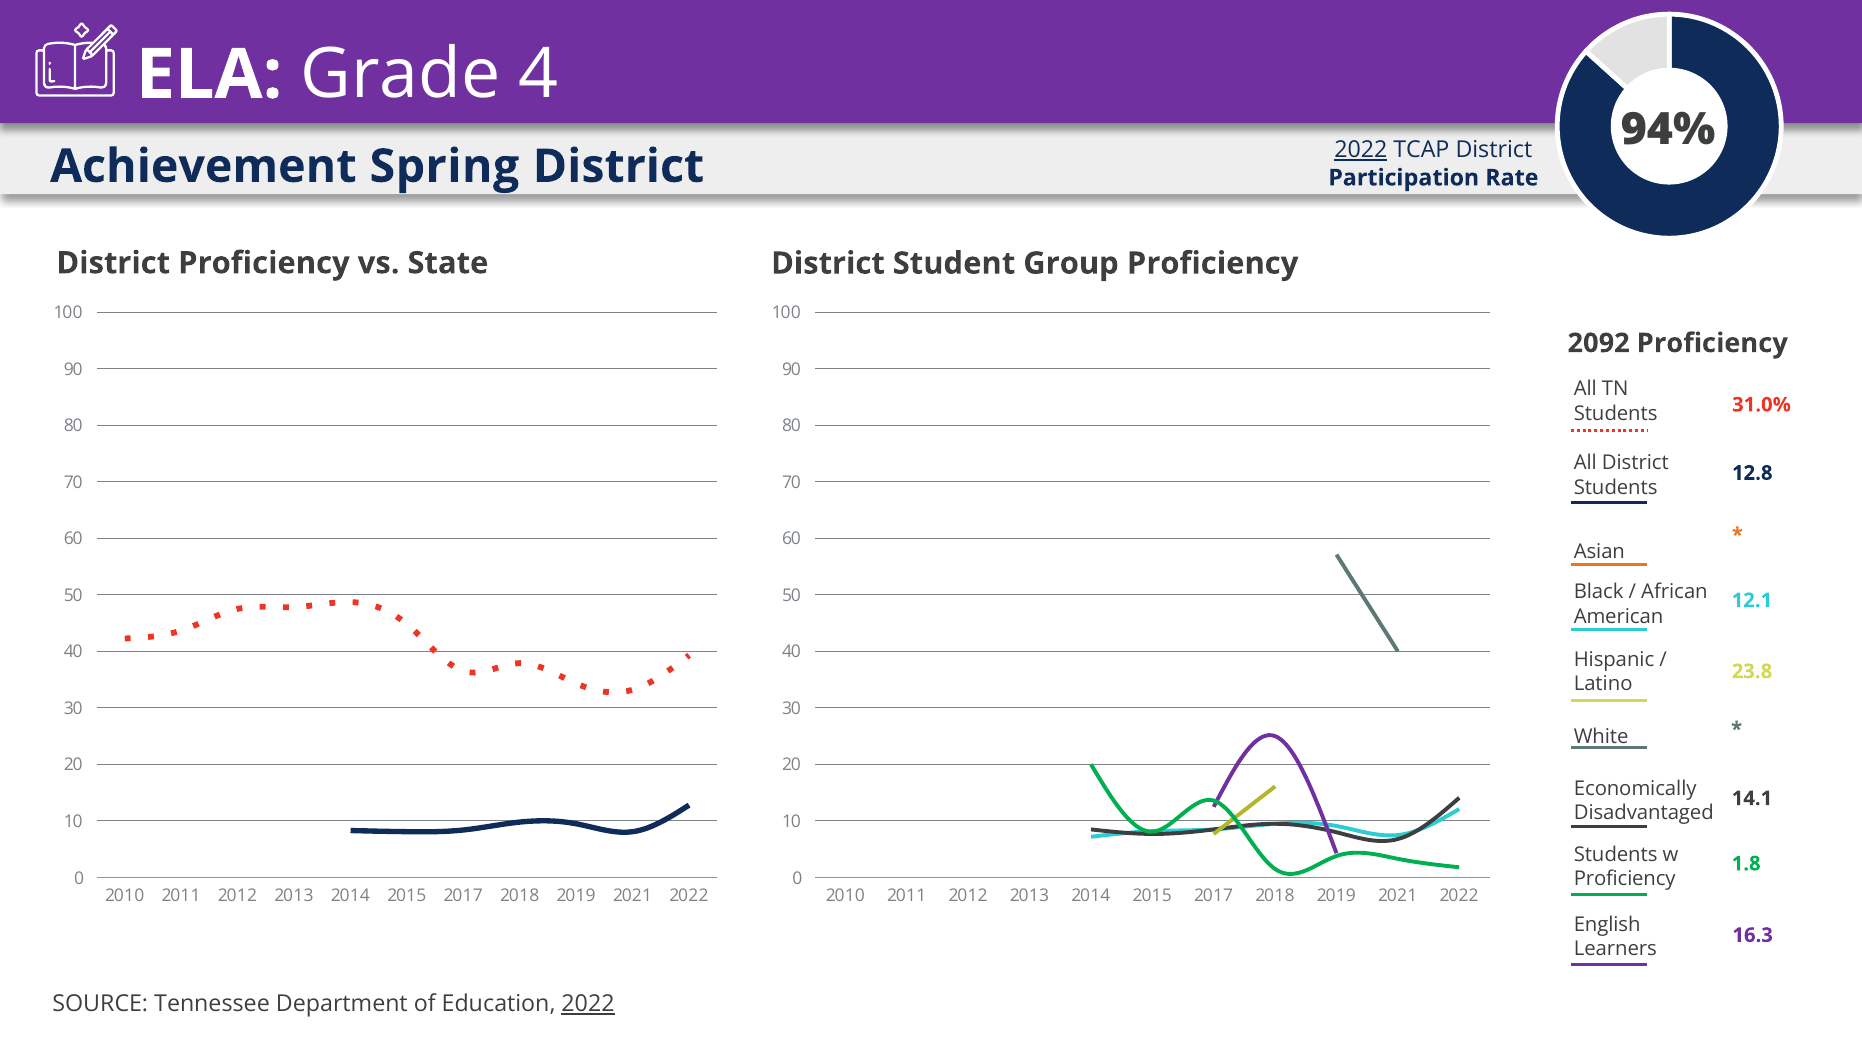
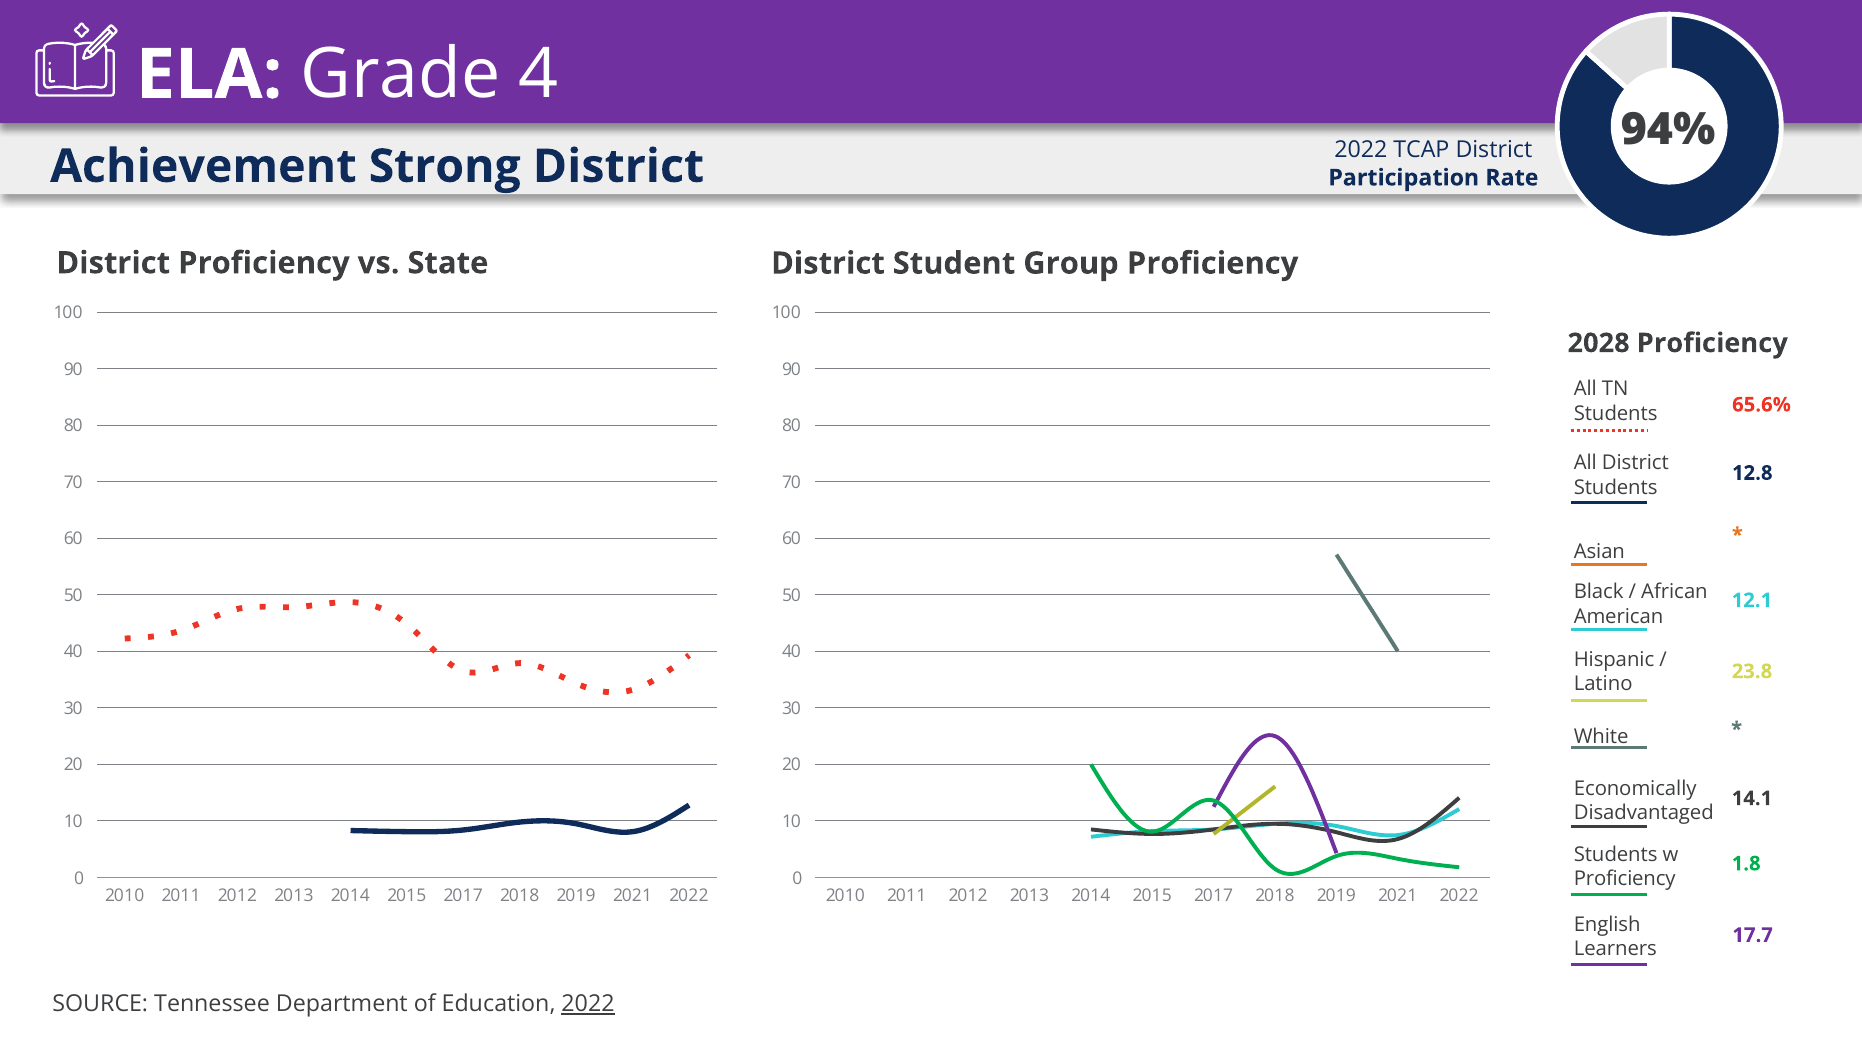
2022 at (1361, 150) underline: present -> none
Spring: Spring -> Strong
2092: 2092 -> 2028
31.0%: 31.0% -> 65.6%
16.3: 16.3 -> 17.7
